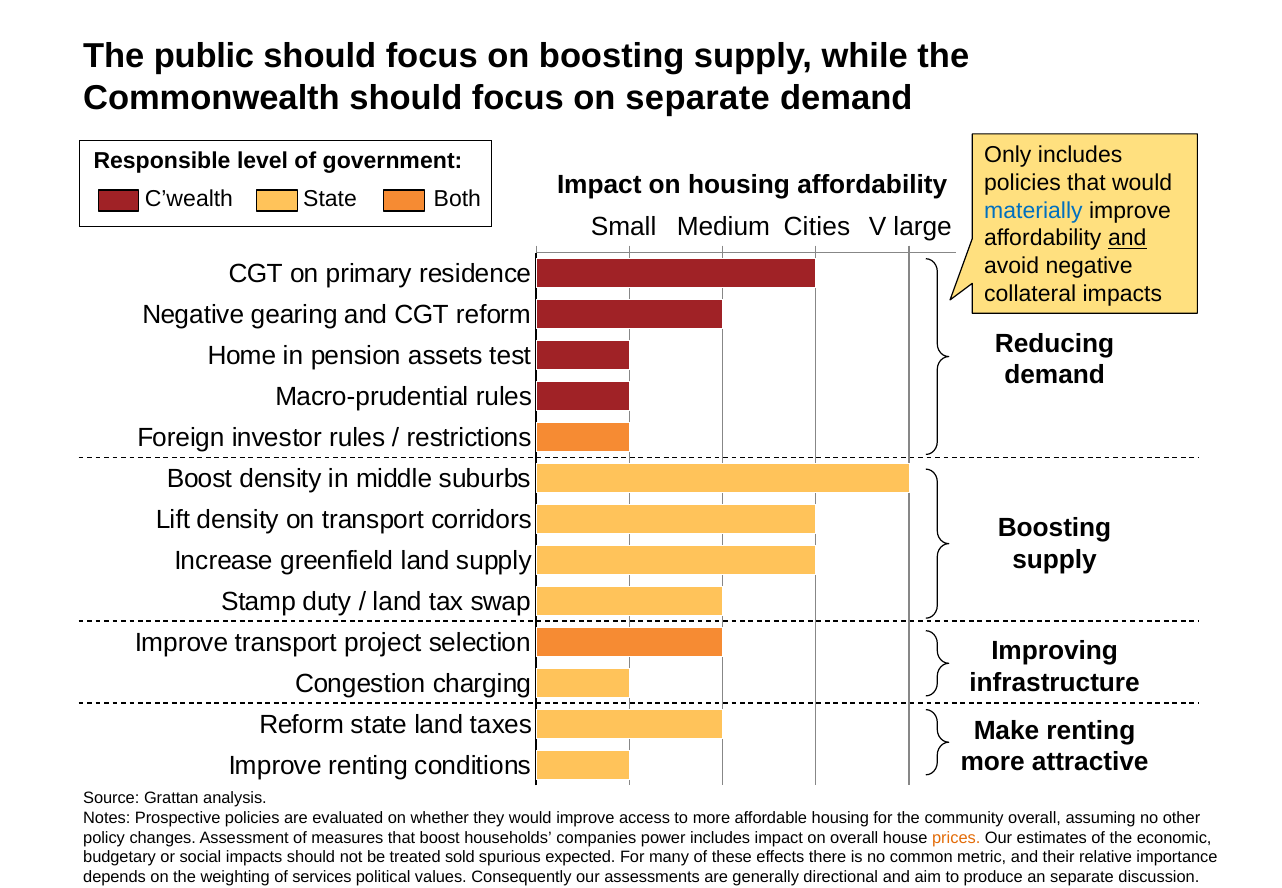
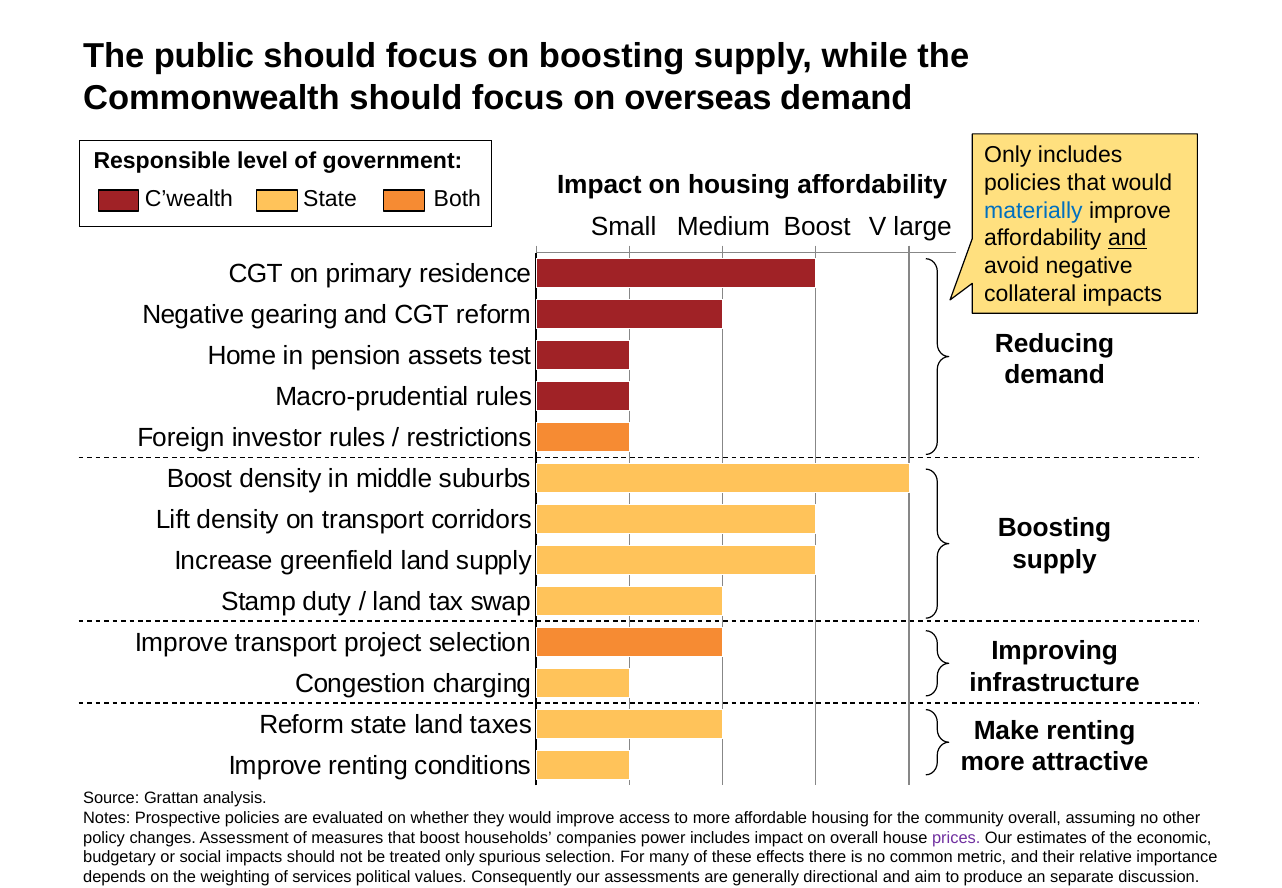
on separate: separate -> overseas
Medium Cities: Cities -> Boost
prices colour: orange -> purple
treated sold: sold -> only
spurious expected: expected -> selection
